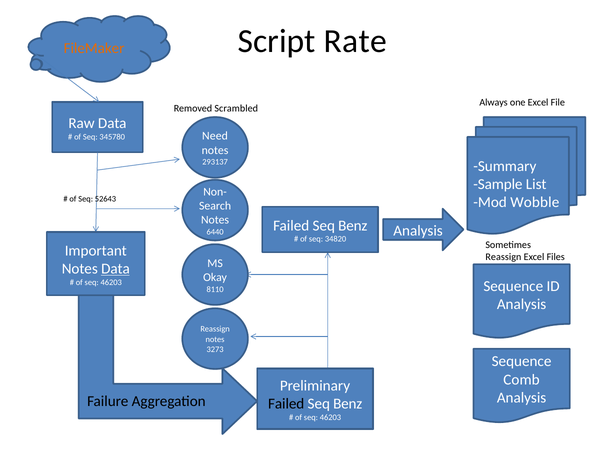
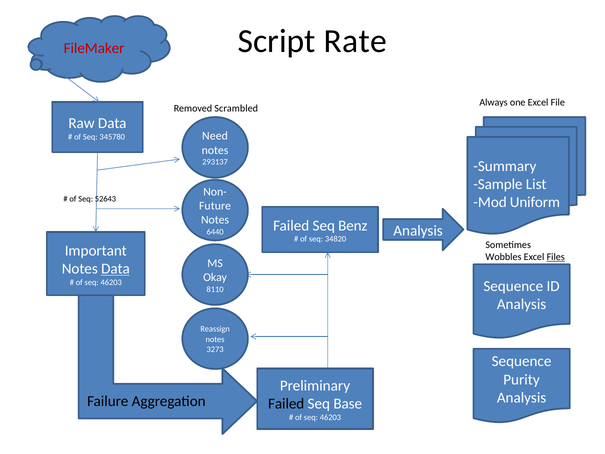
FileMaker colour: orange -> red
Wobble: Wobble -> Uniform
Search: Search -> Future
Reassign at (503, 257): Reassign -> Wobbles
Files underline: none -> present
Comb: Comb -> Purity
Benz at (348, 404): Benz -> Base
